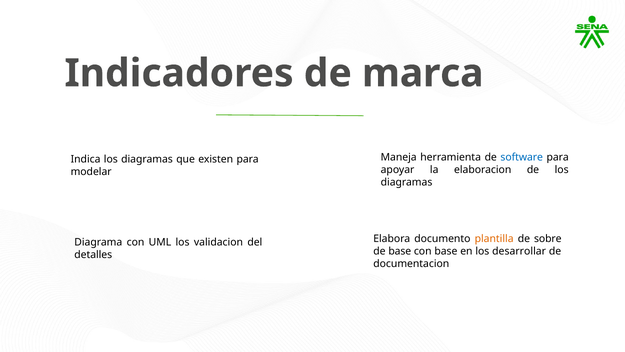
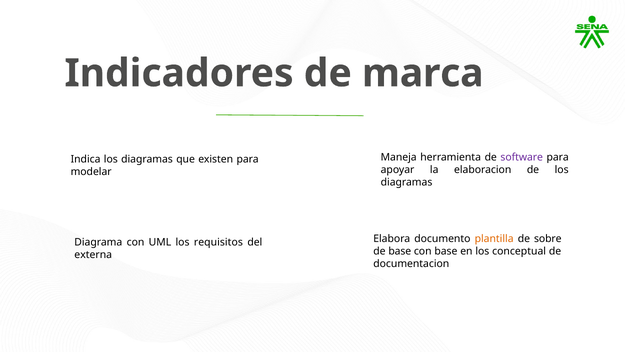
software colour: blue -> purple
validacion: validacion -> requisitos
desarrollar: desarrollar -> conceptual
detalles: detalles -> externa
